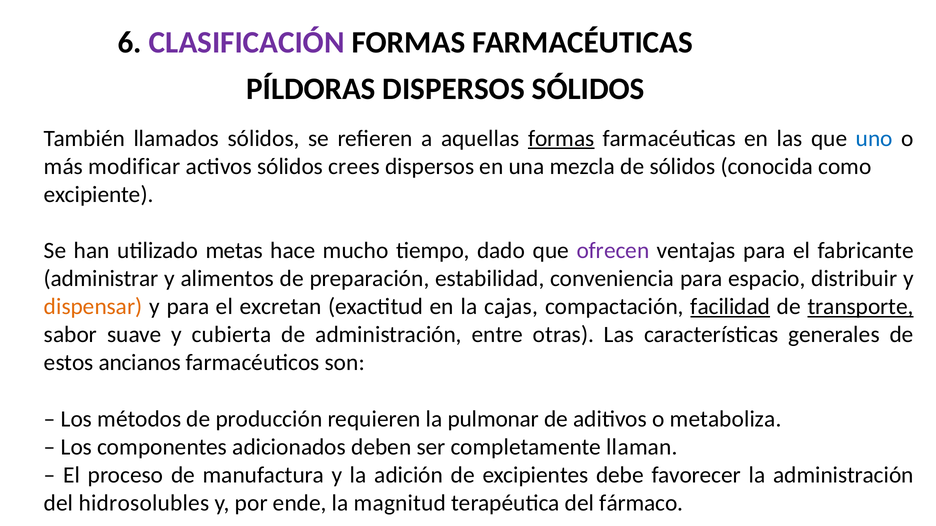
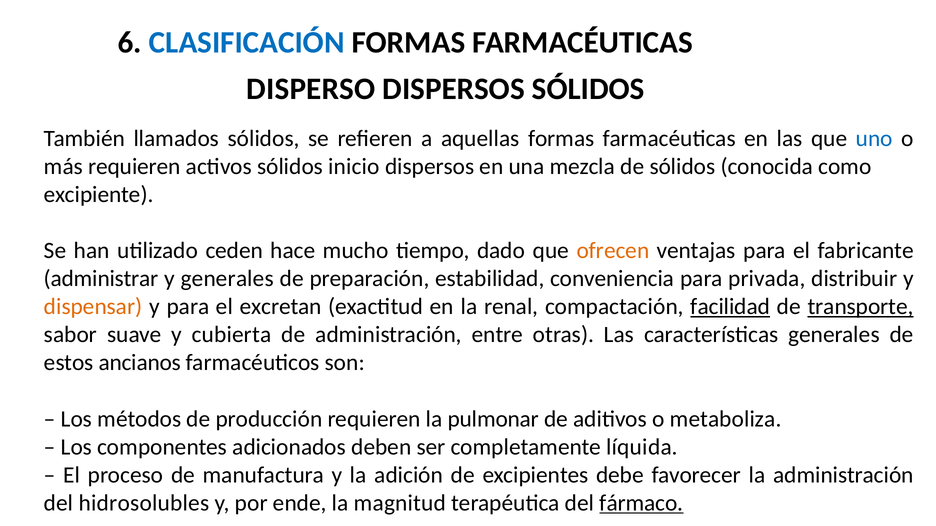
CLASIFICACIÓN colour: purple -> blue
PÍLDORAS: PÍLDORAS -> DISPERSO
formas at (561, 138) underline: present -> none
más modificar: modificar -> requieren
crees: crees -> inicio
metas: metas -> ceden
ofrecen colour: purple -> orange
y alimentos: alimentos -> generales
espacio: espacio -> privada
cajas: cajas -> renal
llaman: llaman -> líquida
fármaco underline: none -> present
